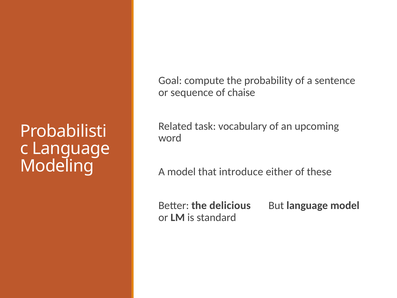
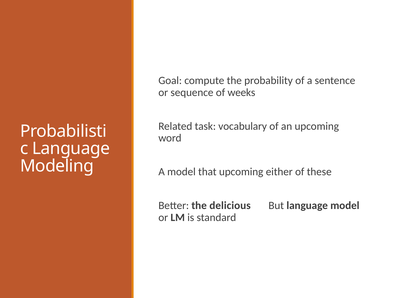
chaise: chaise -> weeks
that introduce: introduce -> upcoming
